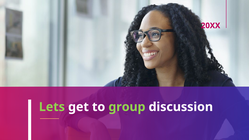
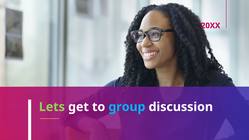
group colour: light green -> light blue
